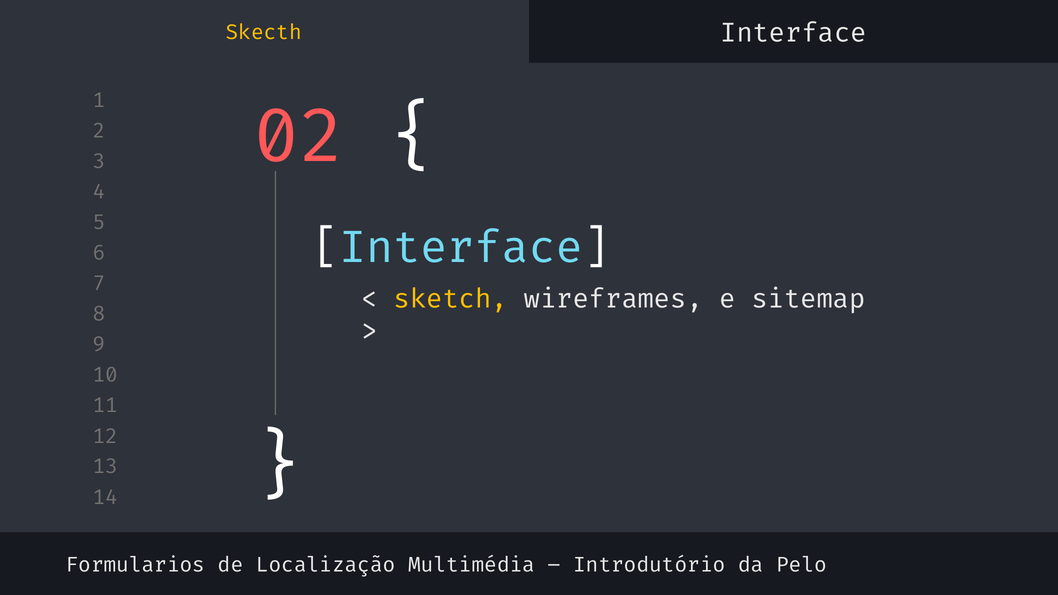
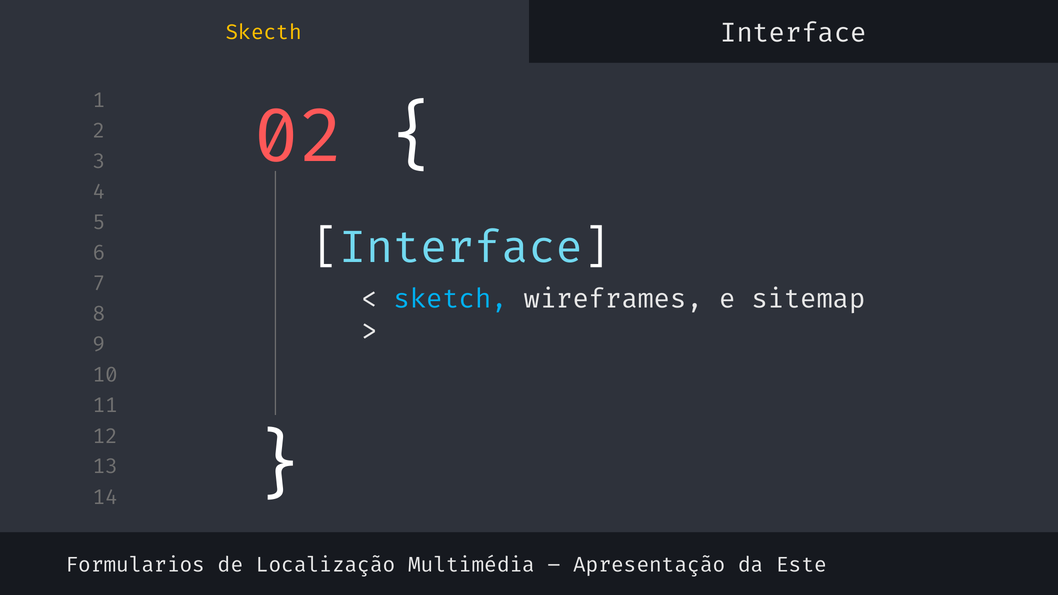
sketch colour: yellow -> light blue
Introdutório: Introdutório -> Apresentação
Pelo: Pelo -> Este
